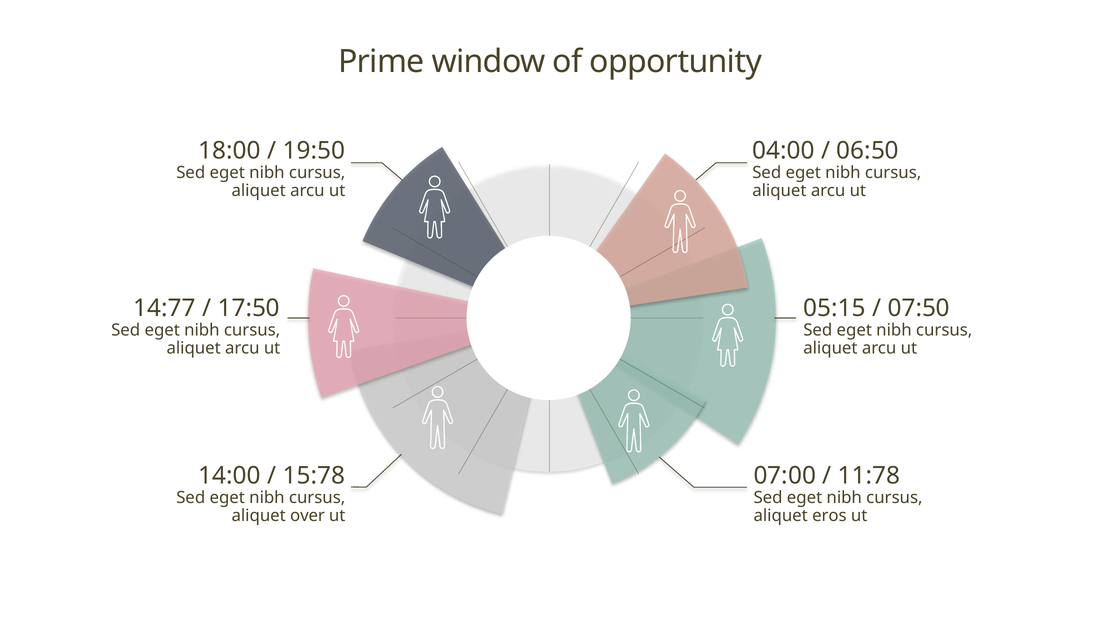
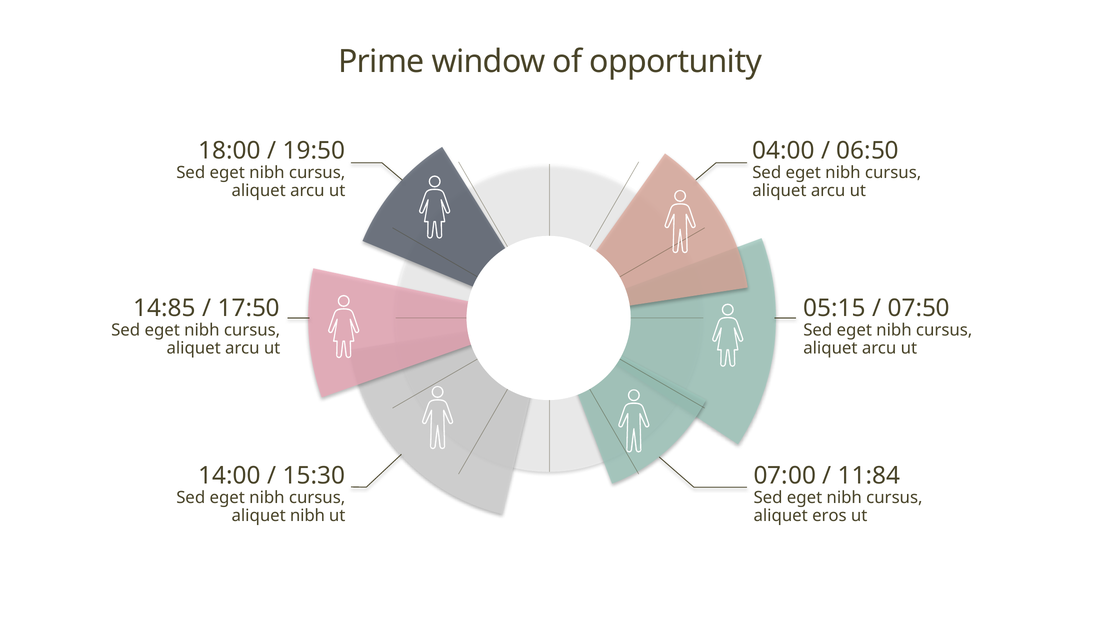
14:77: 14:77 -> 14:85
15:78: 15:78 -> 15:30
11:78: 11:78 -> 11:84
aliquet over: over -> nibh
